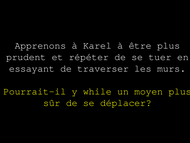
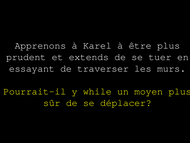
répéter: répéter -> extends
